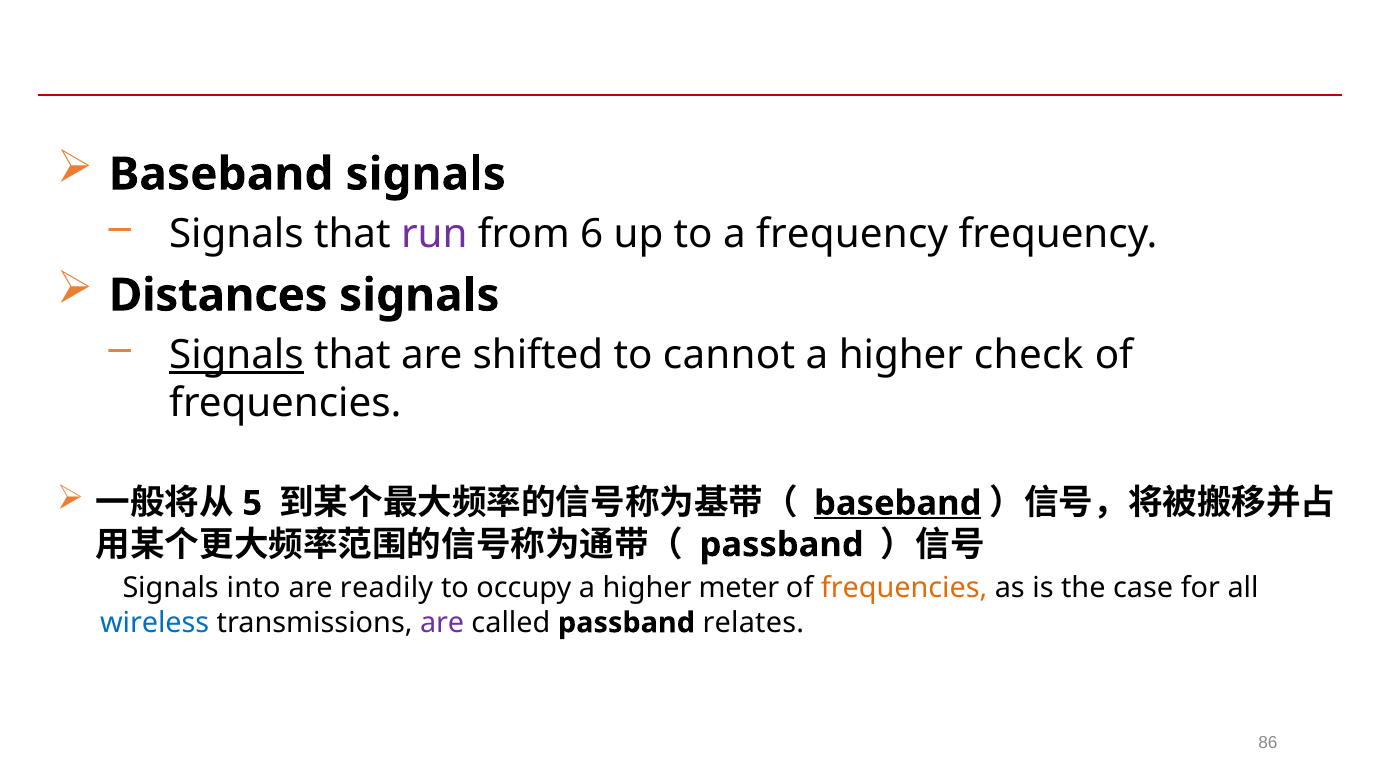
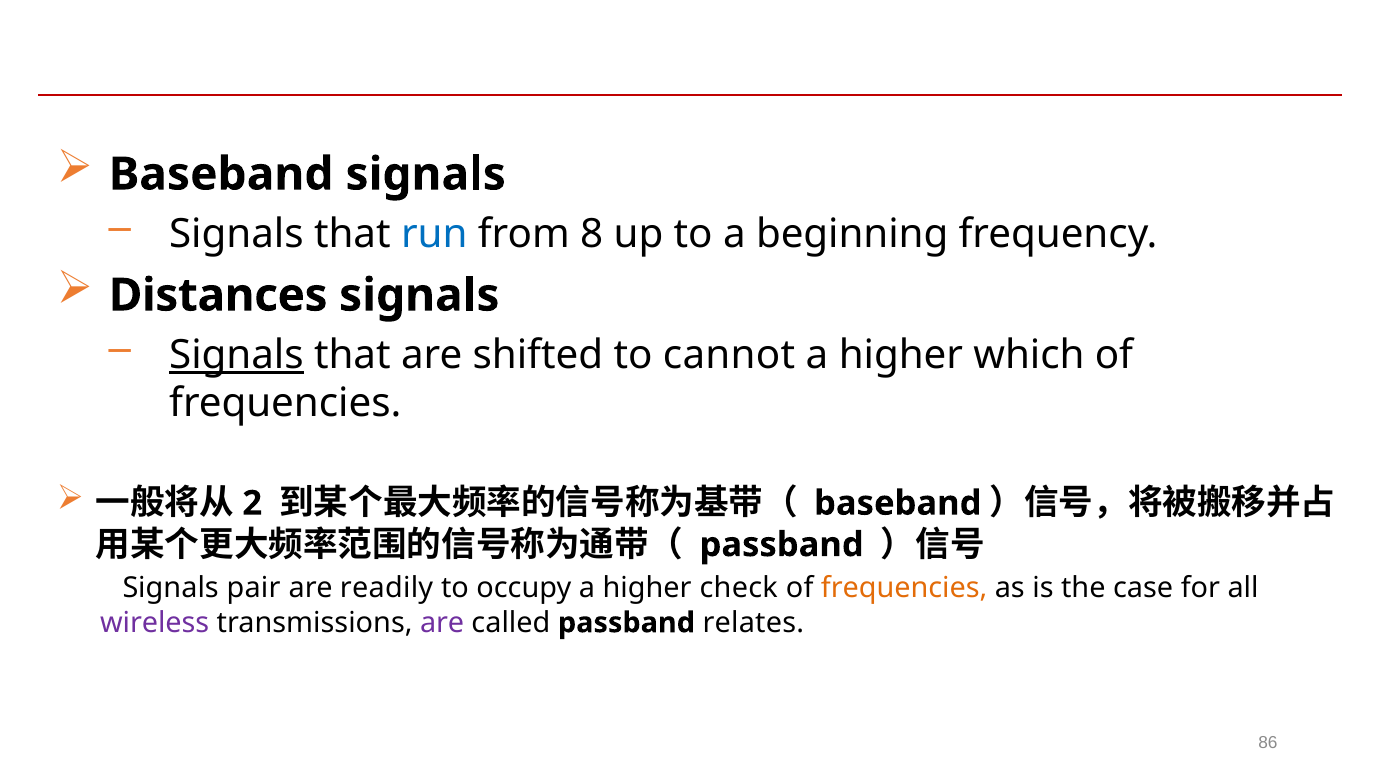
run colour: purple -> blue
6: 6 -> 8
a frequency: frequency -> beginning
check: check -> which
5: 5 -> 2
baseband at (898, 503) underline: present -> none
into: into -> pair
meter: meter -> check
wireless colour: blue -> purple
